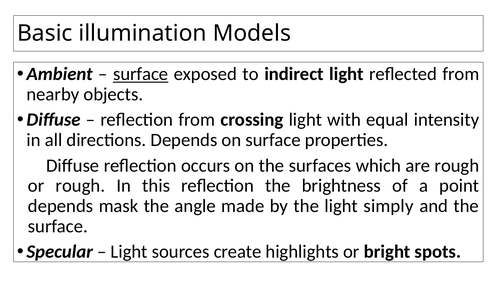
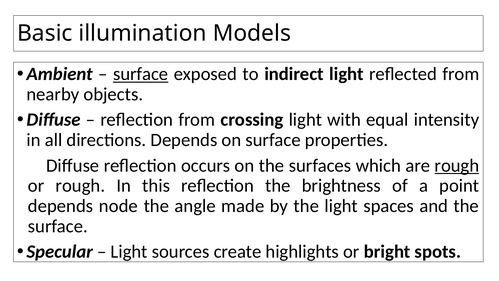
rough at (457, 165) underline: none -> present
mask: mask -> node
simply: simply -> spaces
